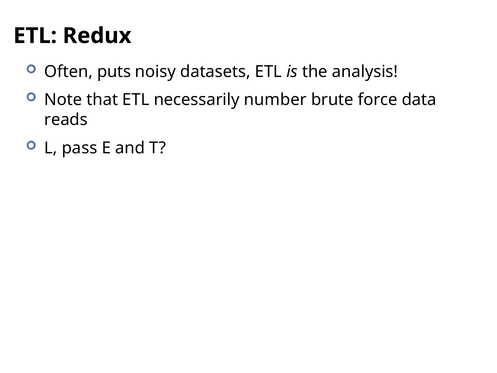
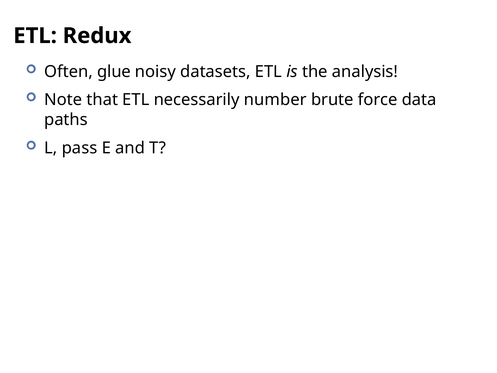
puts: puts -> glue
reads: reads -> paths
